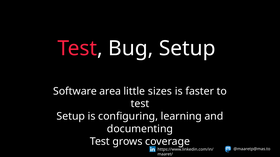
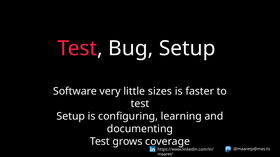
area: area -> very
